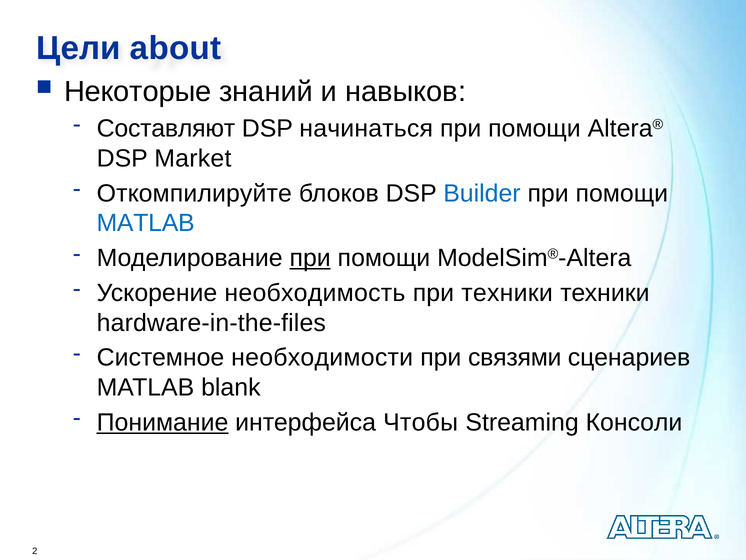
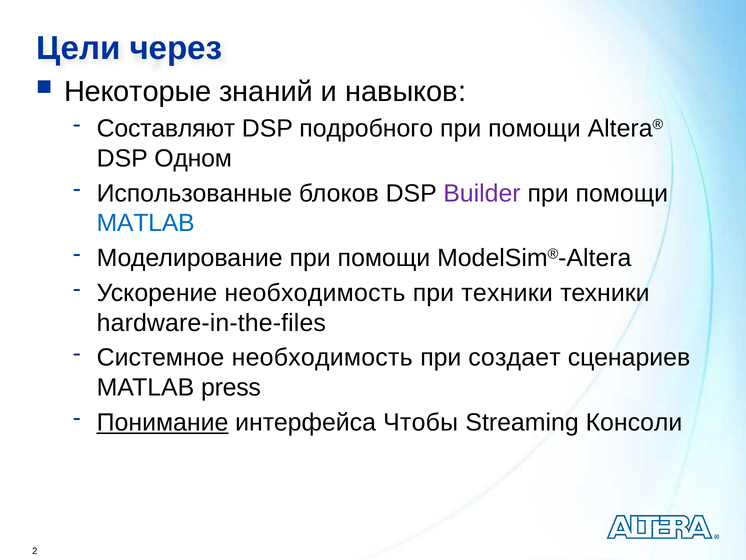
about: about -> через
начинаться: начинаться -> подробного
Market: Market -> Одном
Откомпилируйте: Откомпилируйте -> Использованные
Builder colour: blue -> purple
при at (310, 258) underline: present -> none
Системное необходимости: необходимости -> необходимость
связями: связями -> создает
blank: blank -> press
